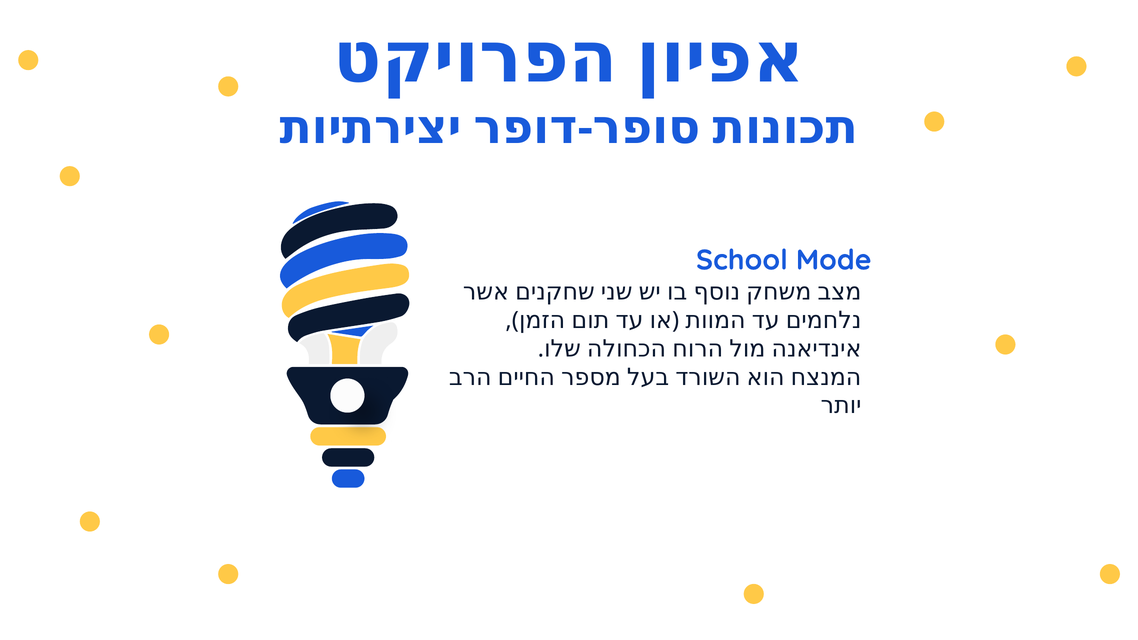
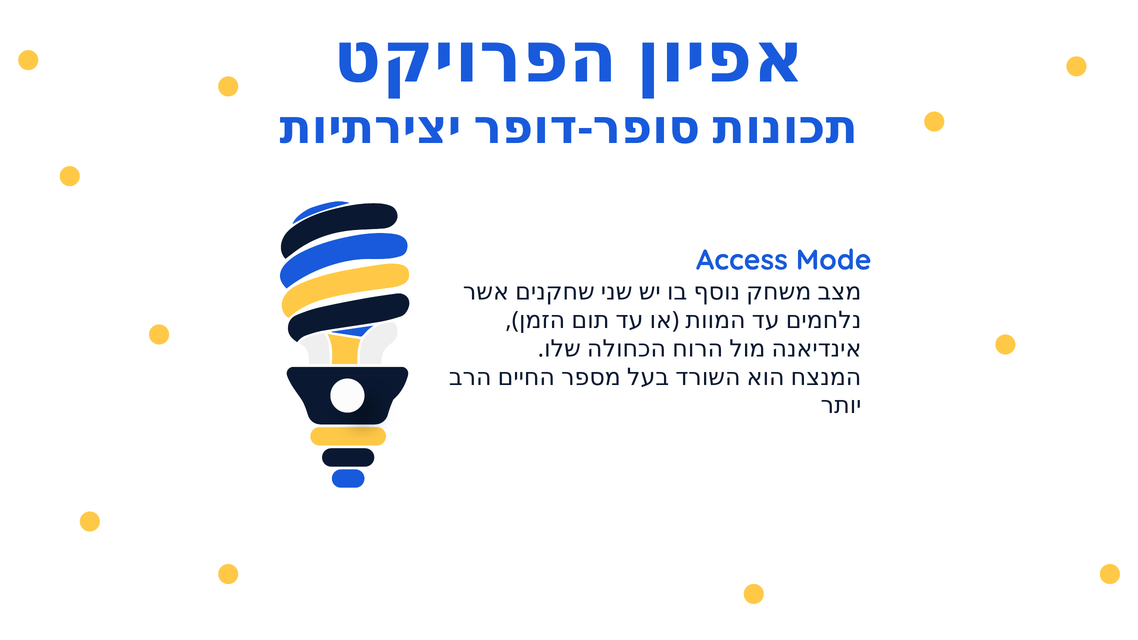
School: School -> Access
